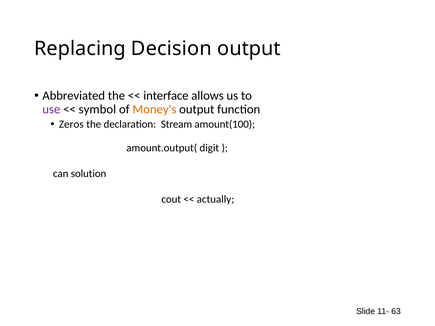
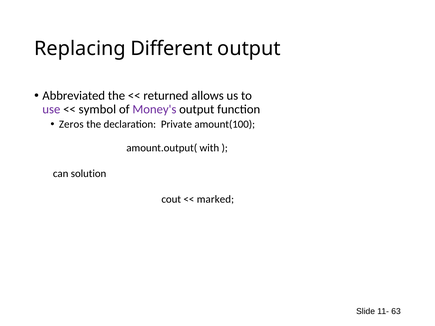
Decision: Decision -> Different
interface: interface -> returned
Money's colour: orange -> purple
Stream: Stream -> Private
digit: digit -> with
actually: actually -> marked
